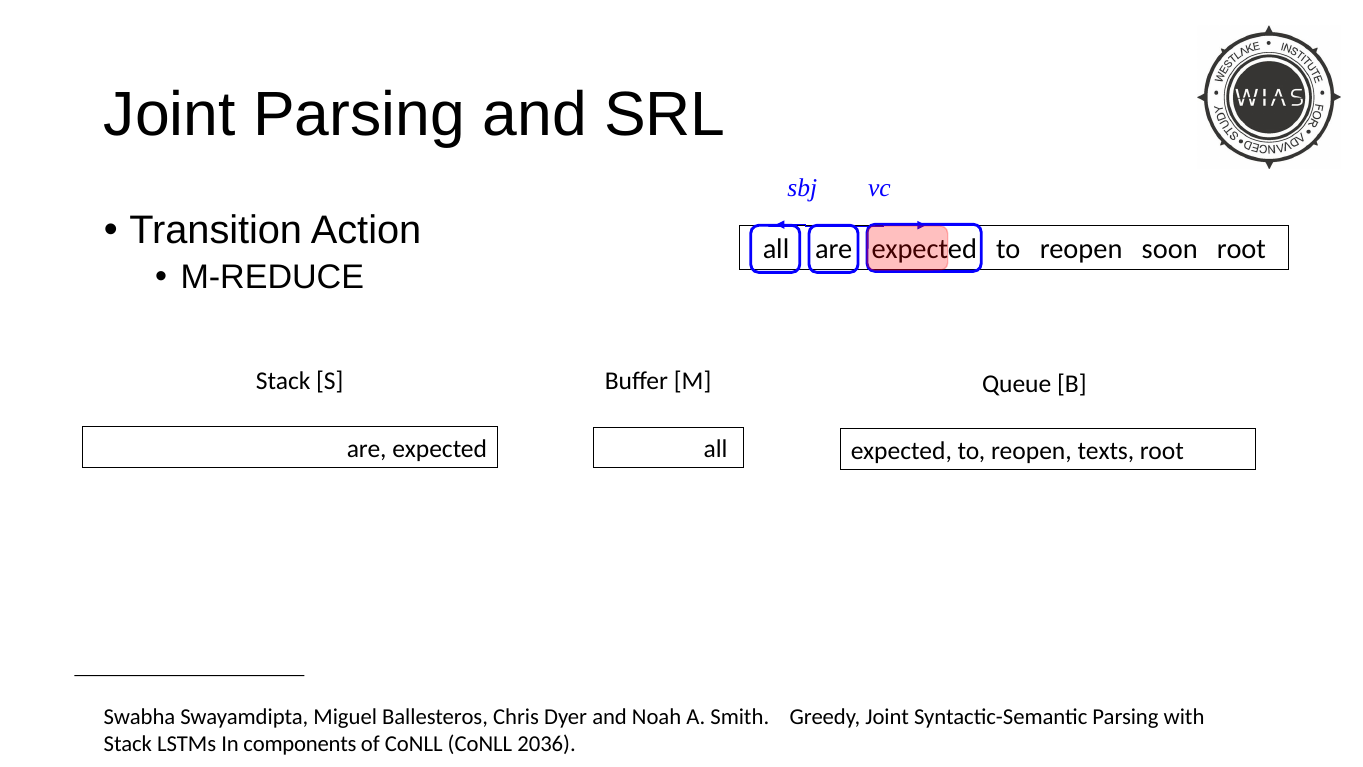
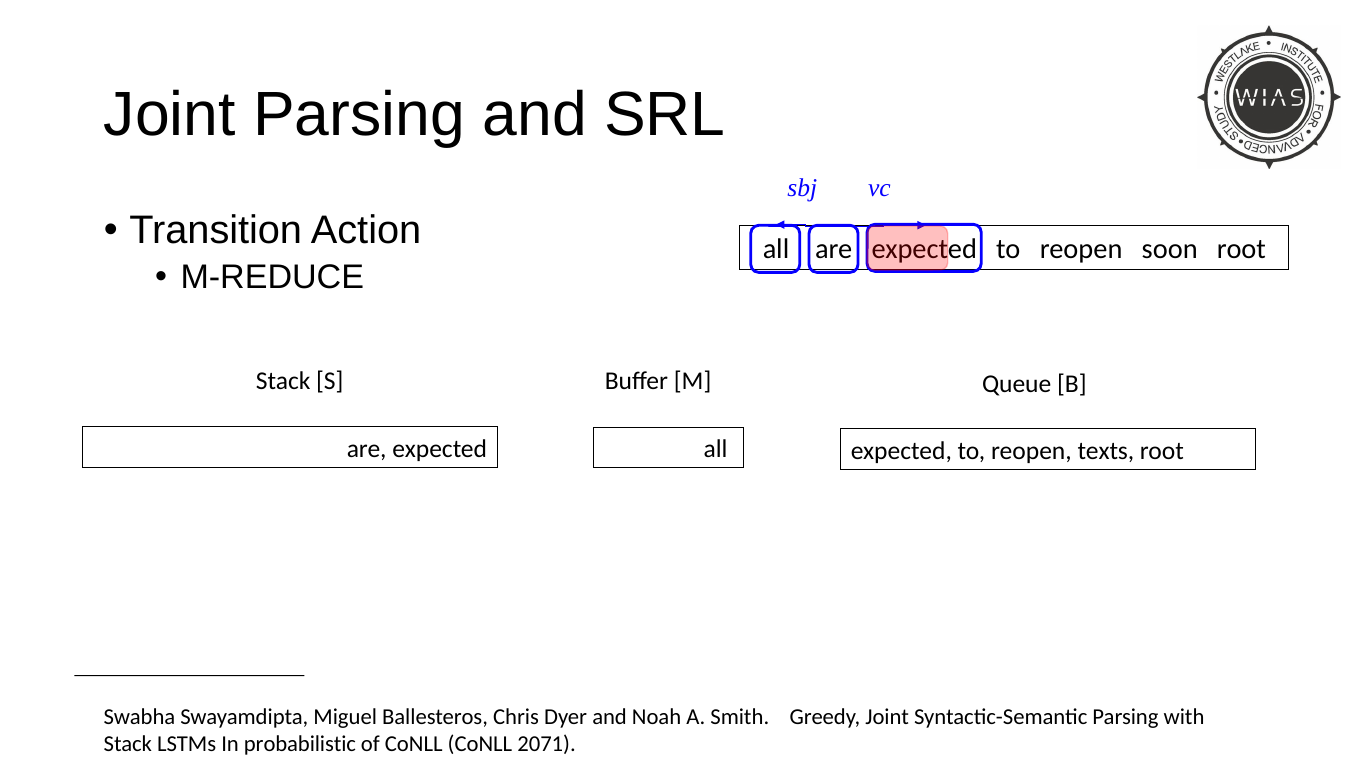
components: components -> probabilistic
2036: 2036 -> 2071
